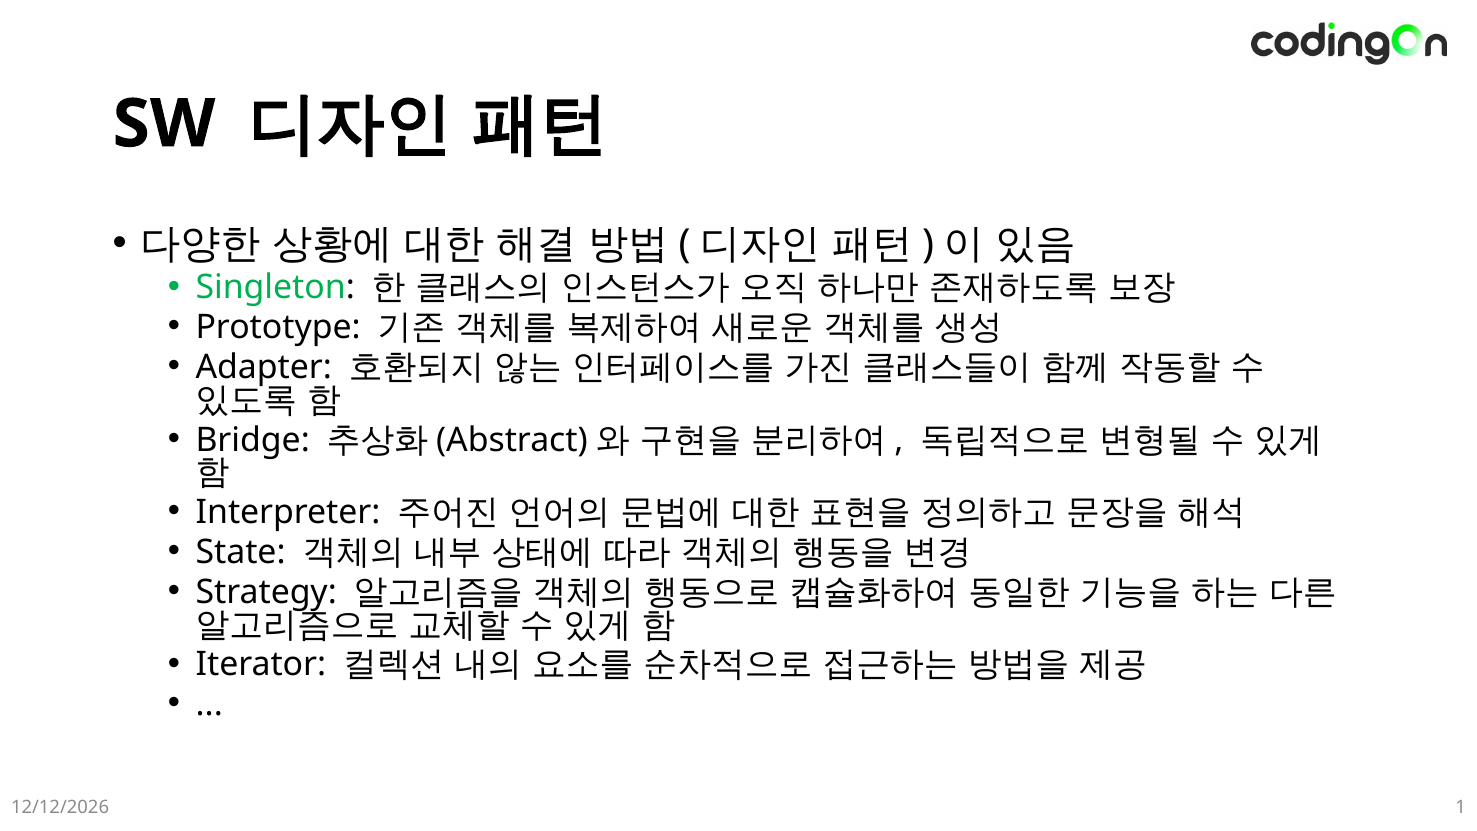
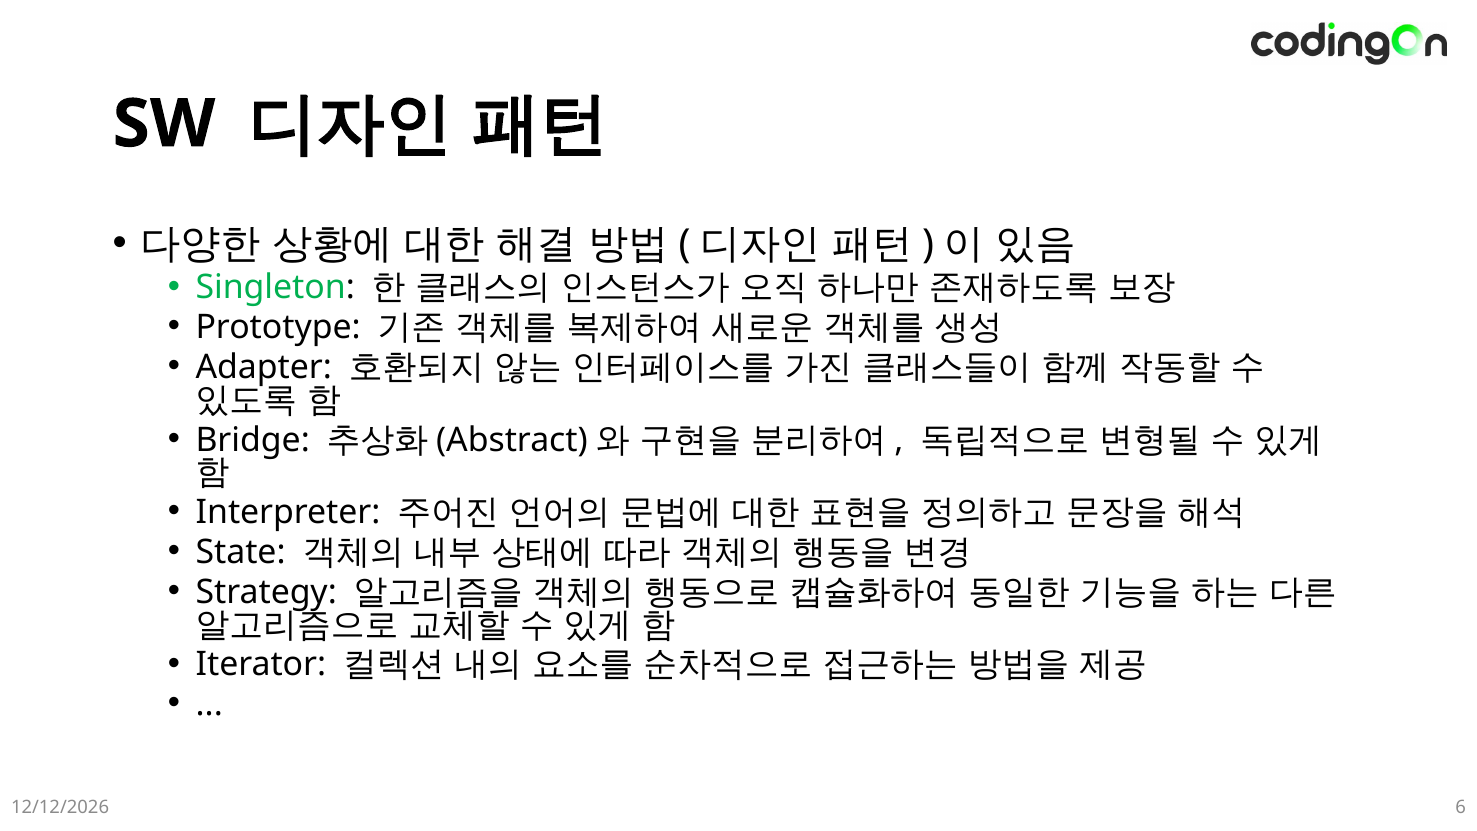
1: 1 -> 6
